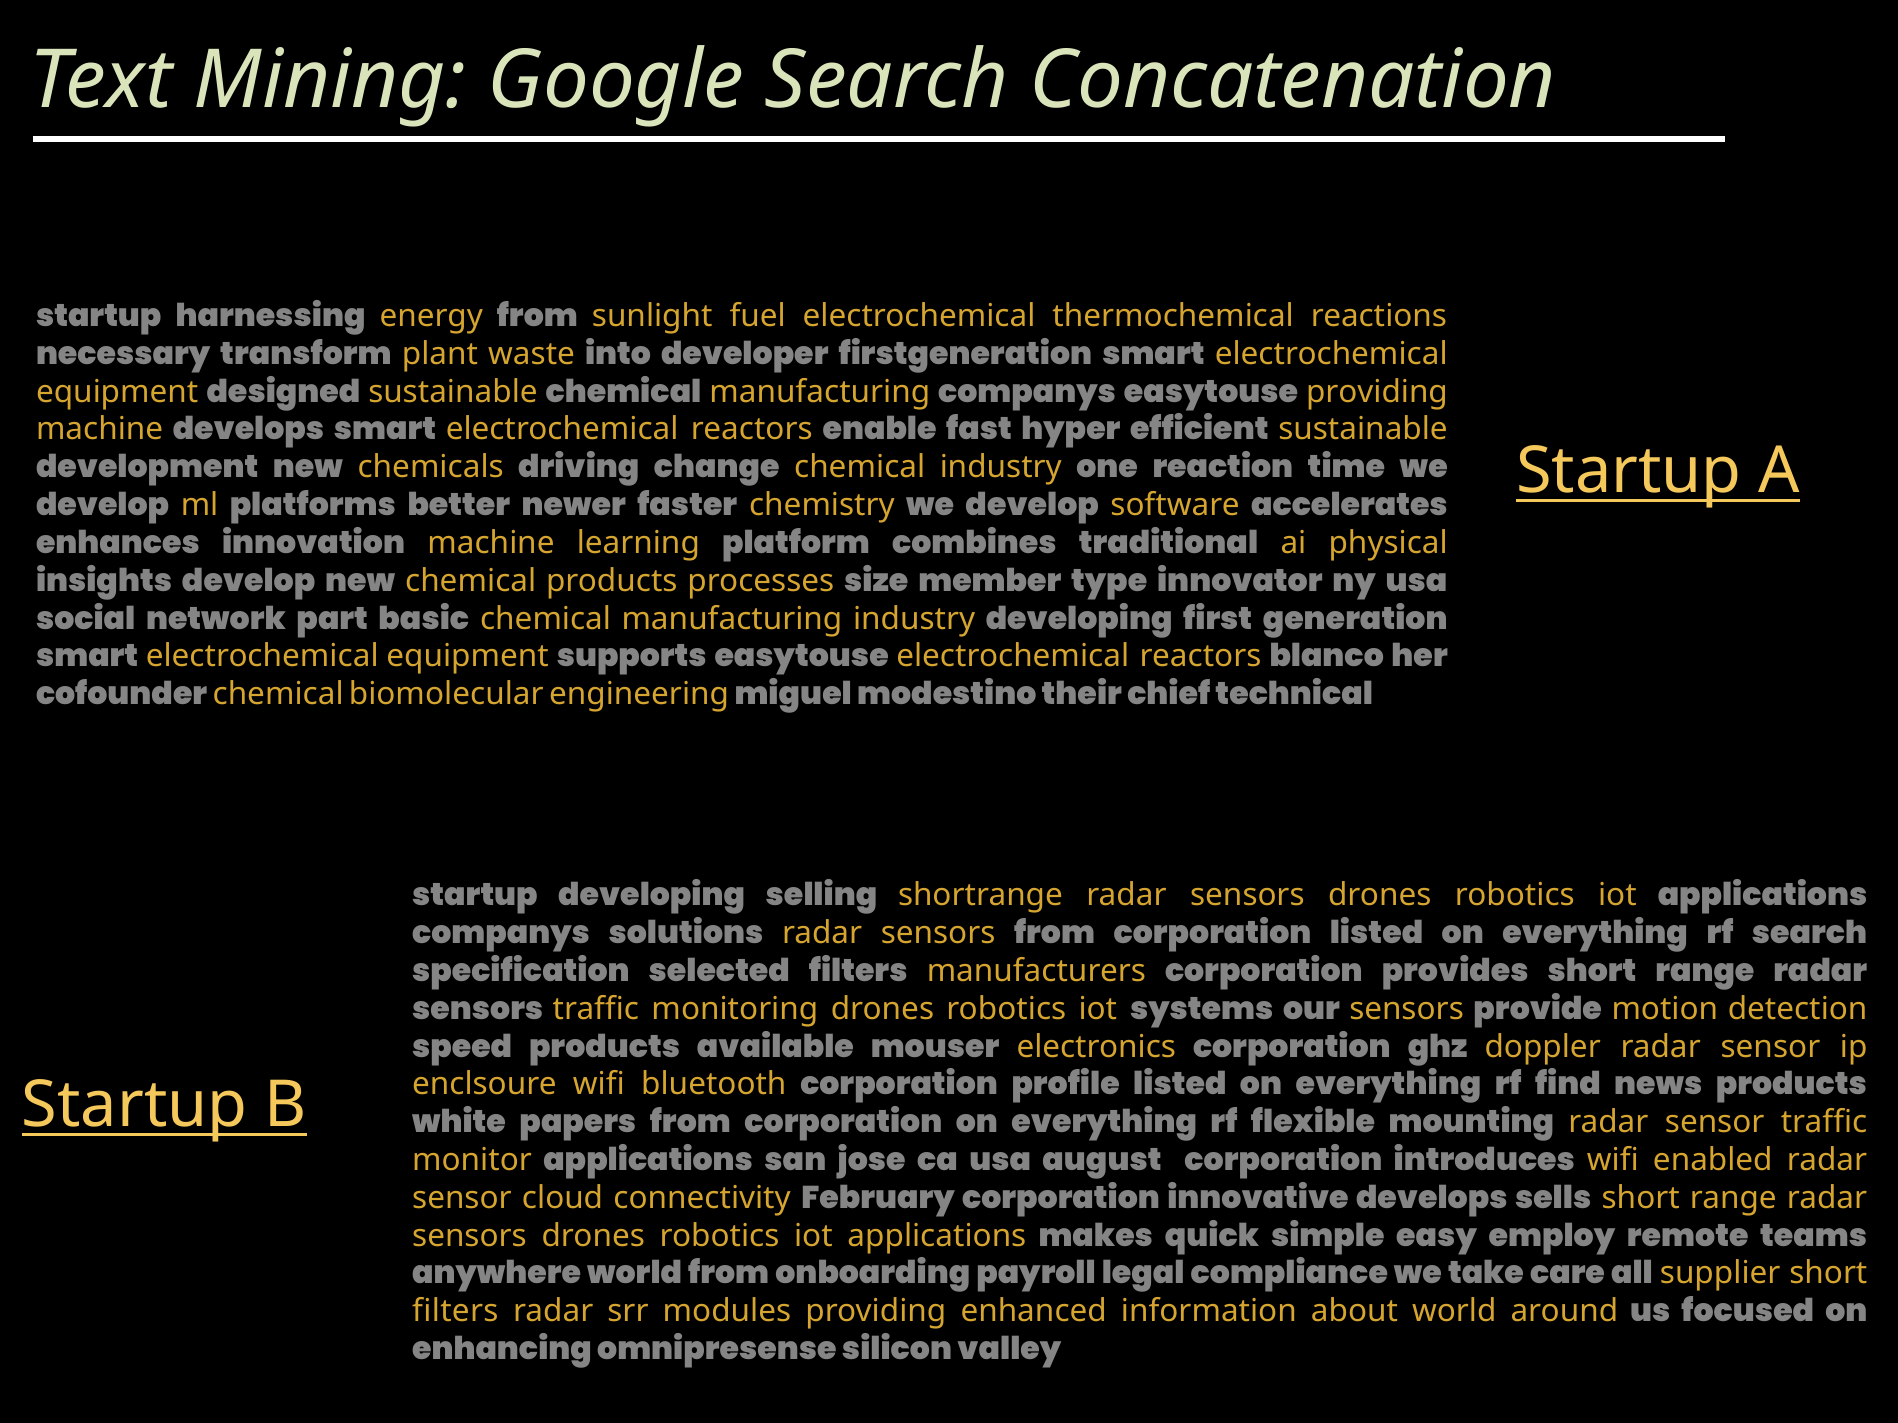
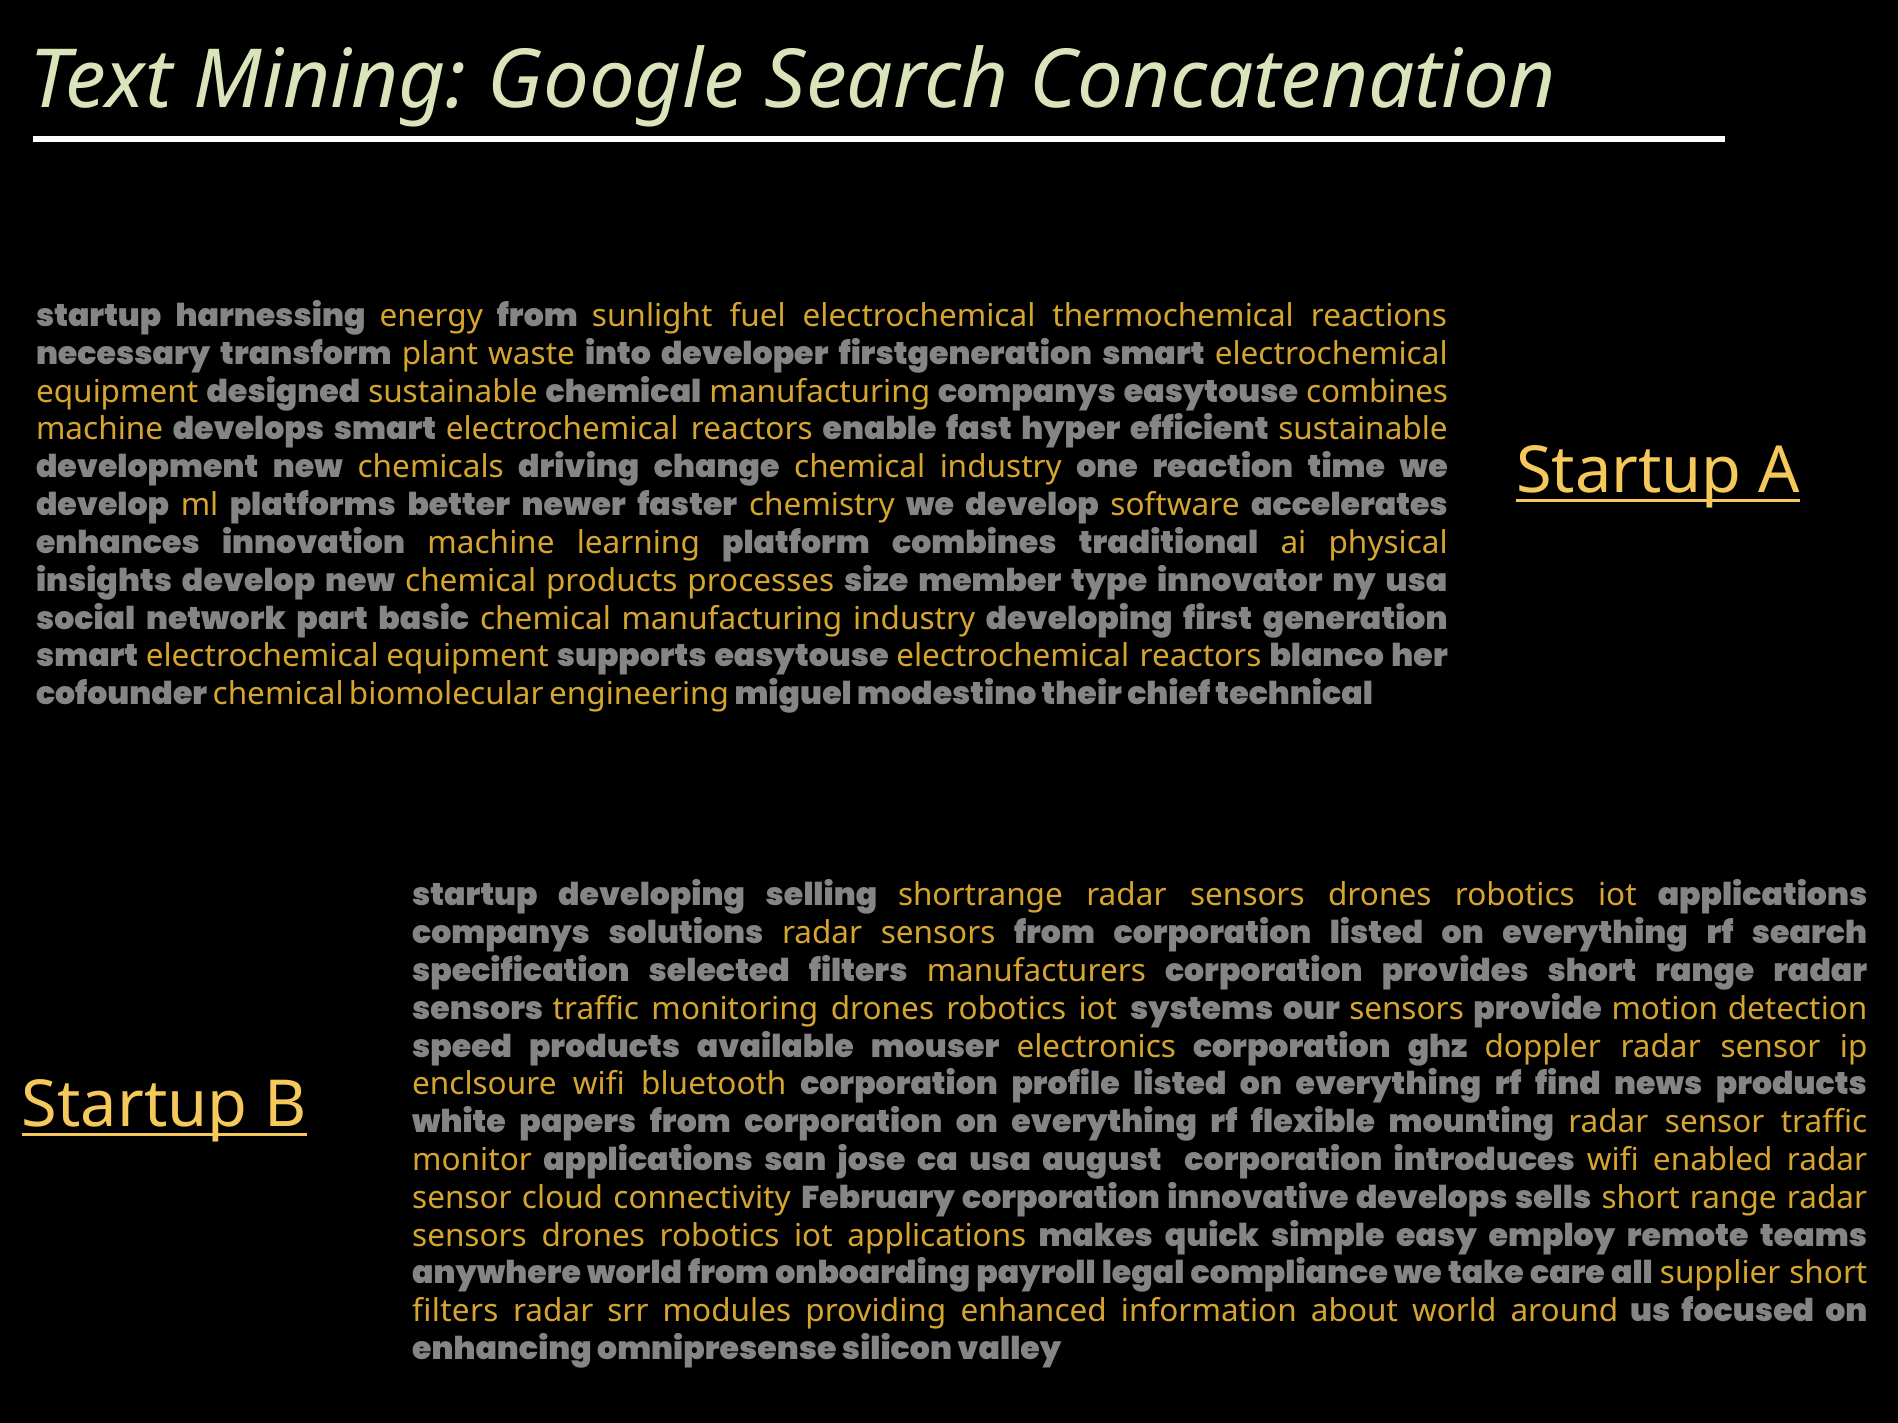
easytouse providing: providing -> combines
